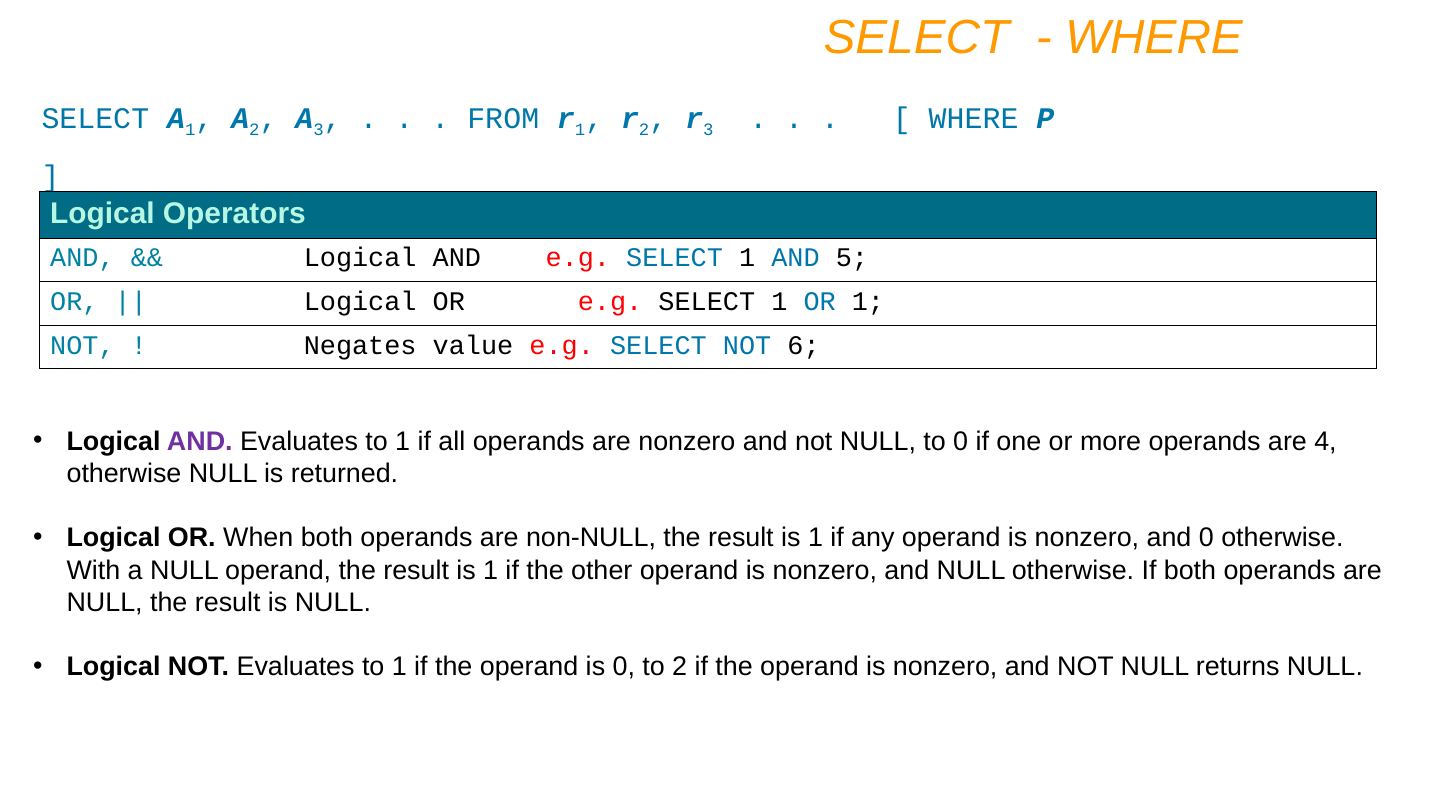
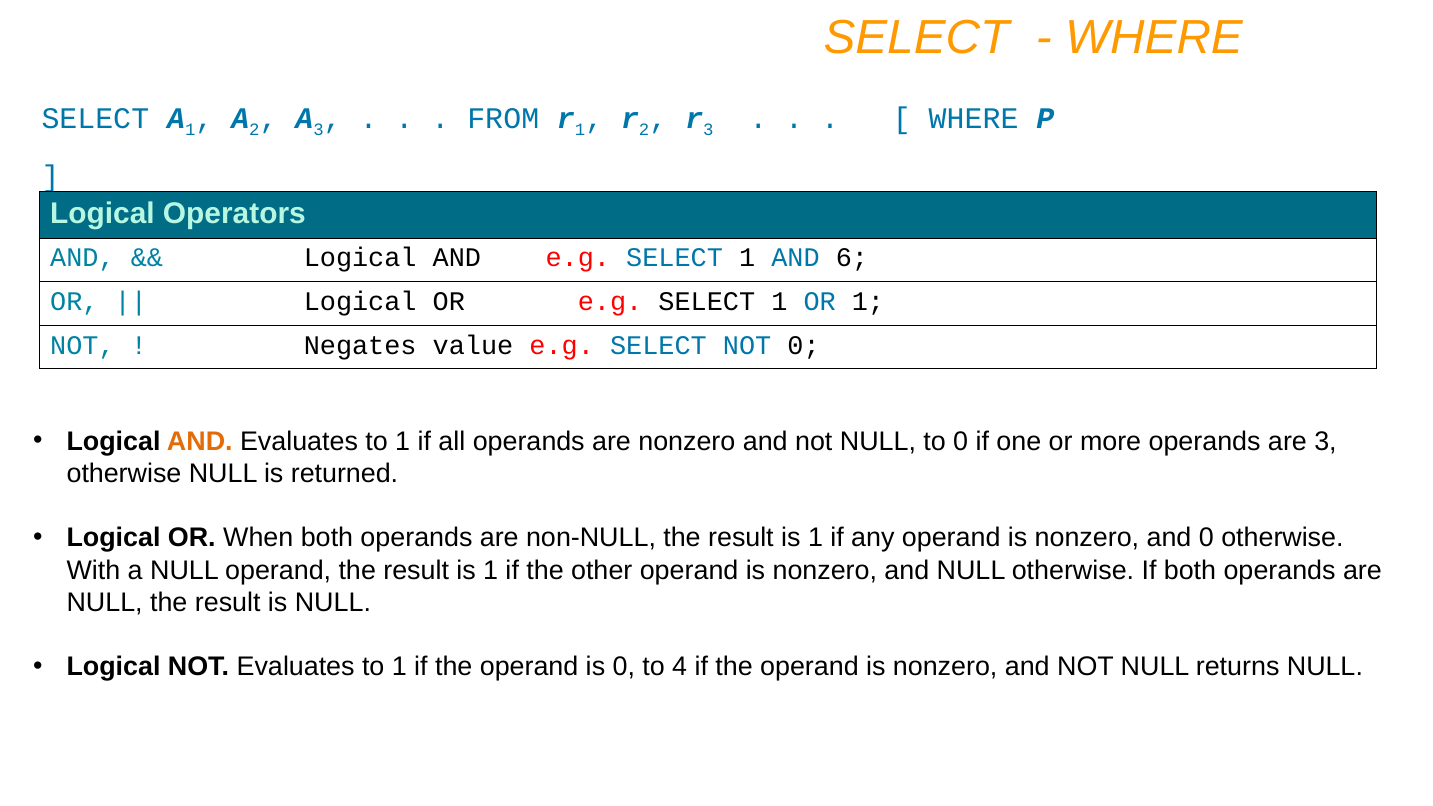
5: 5 -> 6
NOT 6: 6 -> 0
AND at (200, 441) colour: purple -> orange
are 4: 4 -> 3
to 2: 2 -> 4
